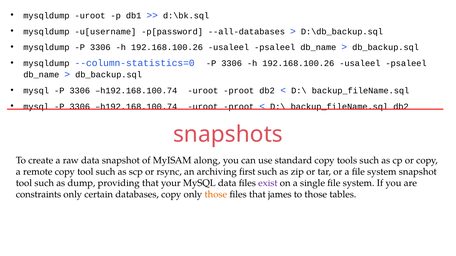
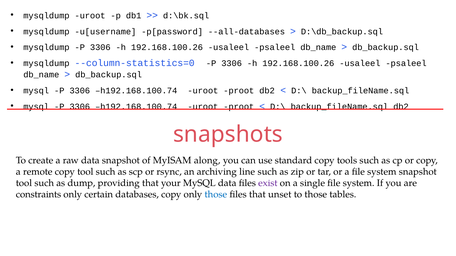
first: first -> line
those at (216, 195) colour: orange -> blue
james: james -> unset
